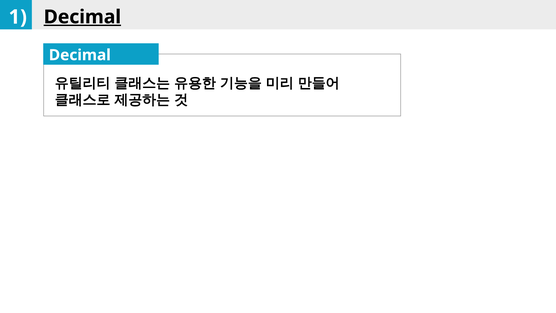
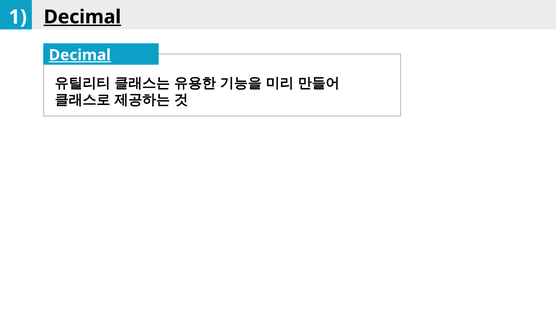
Decimal at (80, 55) underline: none -> present
